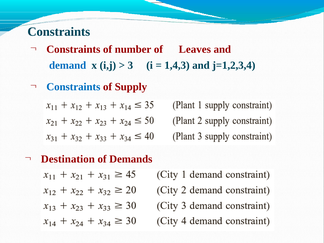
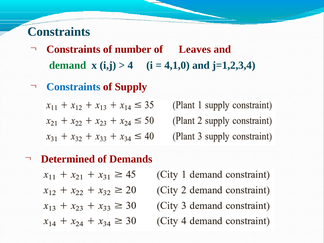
demand colour: blue -> green
3: 3 -> 4
1,4,3: 1,4,3 -> 4,1,0
Destination: Destination -> Determined
